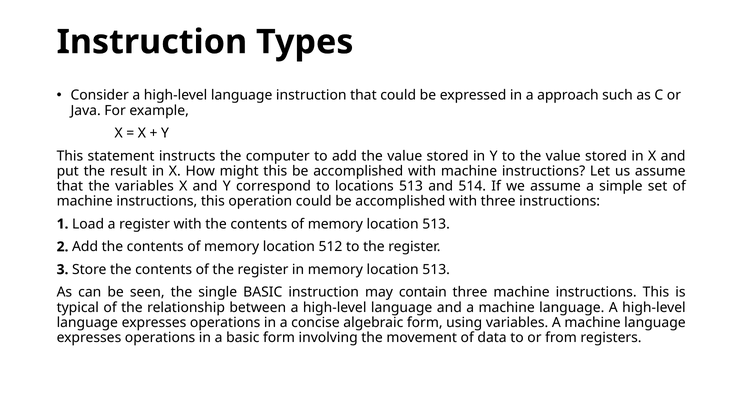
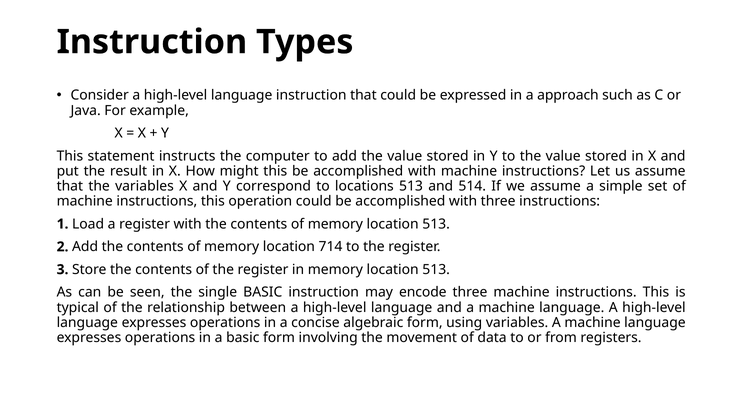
512: 512 -> 714
contain: contain -> encode
